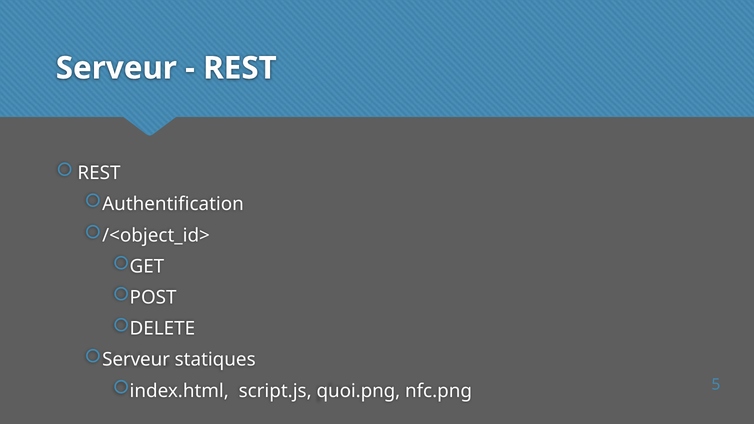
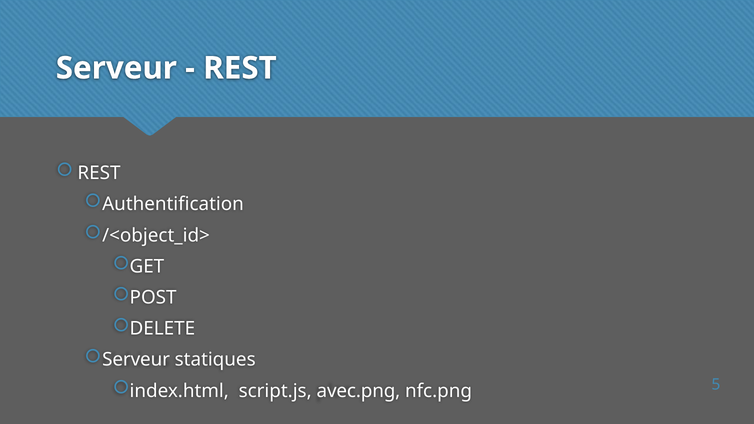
quoi.png: quoi.png -> avec.png
